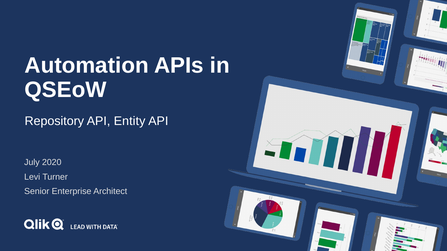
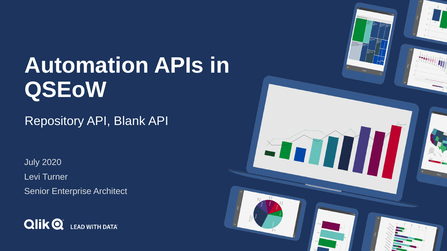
Entity: Entity -> Blank
